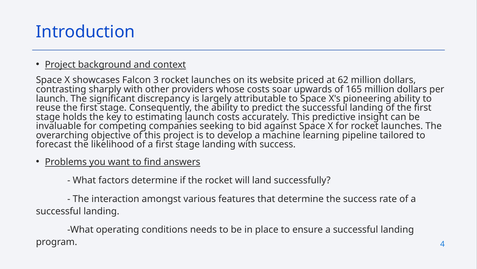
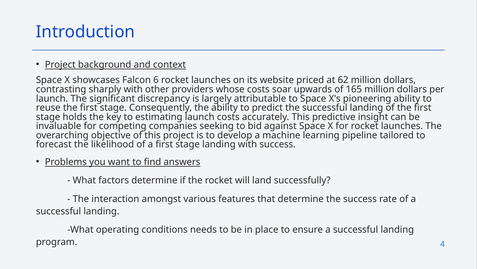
3: 3 -> 6
